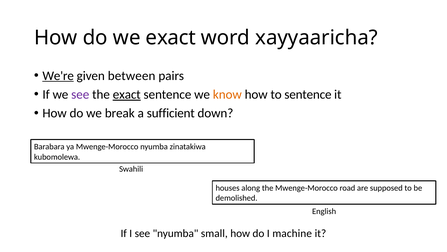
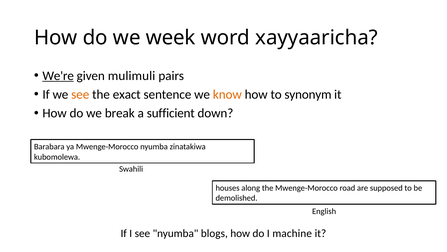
we exact: exact -> week
between: between -> mulimuli
see at (80, 94) colour: purple -> orange
exact at (127, 94) underline: present -> none
to sentence: sentence -> synonym
small: small -> blogs
